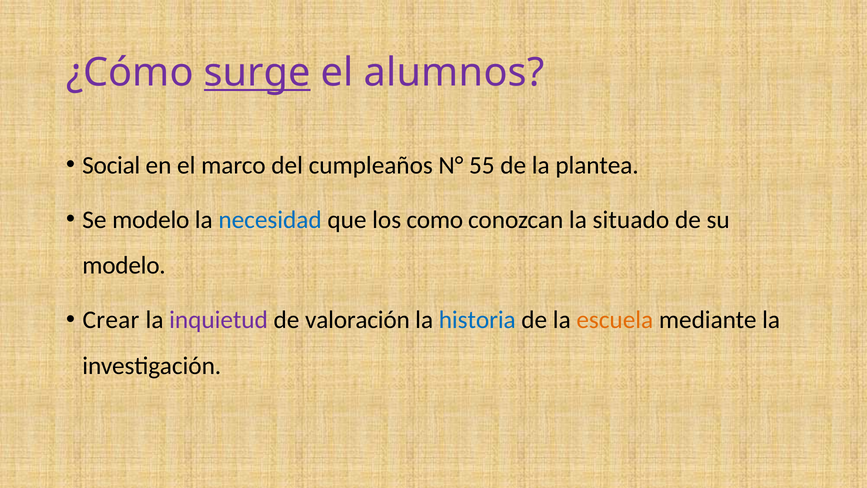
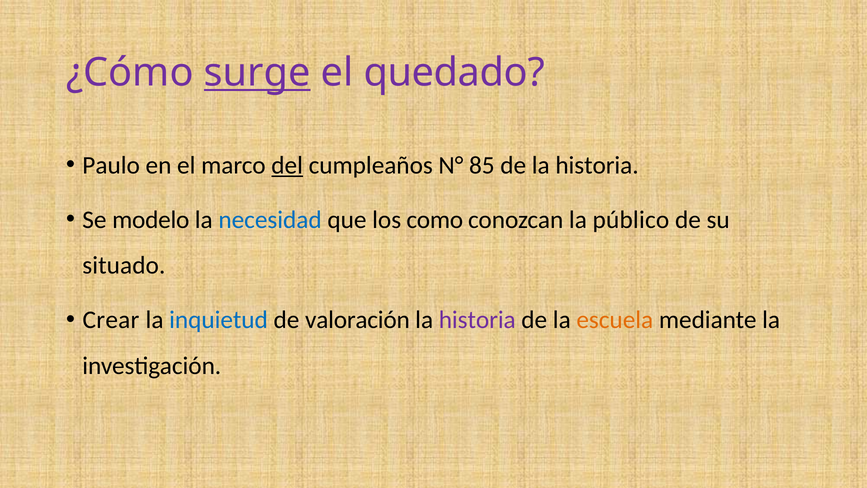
alumnos: alumnos -> quedado
Social: Social -> Paulo
del underline: none -> present
55: 55 -> 85
de la plantea: plantea -> historia
situado: situado -> público
modelo at (124, 265): modelo -> situado
inquietud colour: purple -> blue
historia at (477, 320) colour: blue -> purple
